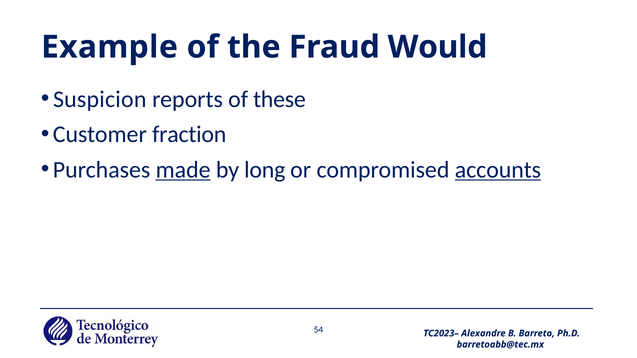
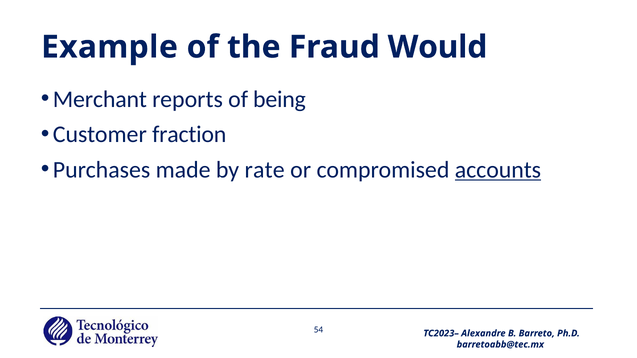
Suspicion: Suspicion -> Merchant
these: these -> being
made underline: present -> none
long: long -> rate
